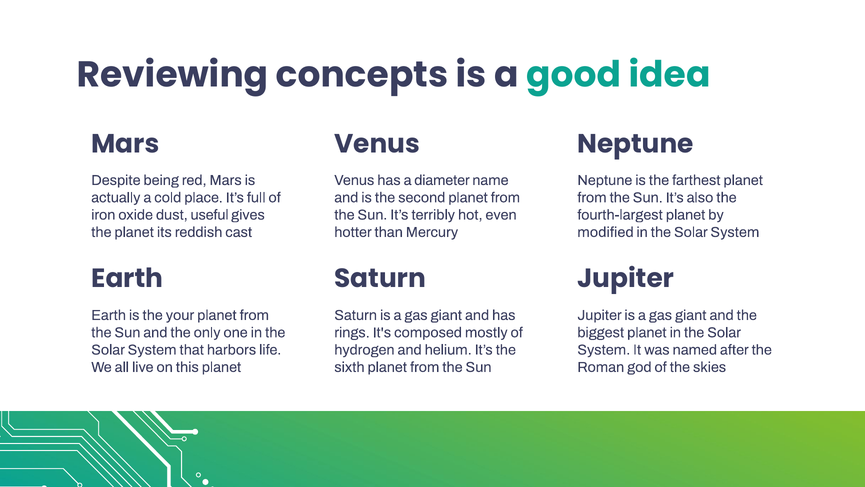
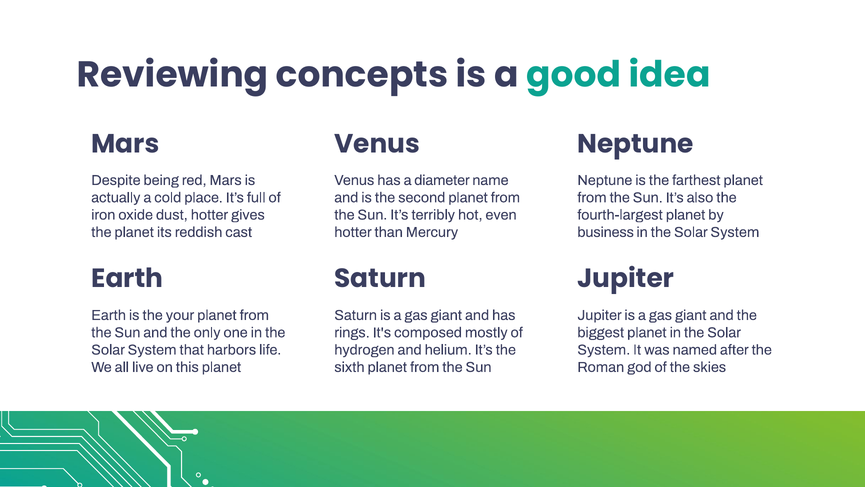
dust useful: useful -> hotter
modified: modified -> business
